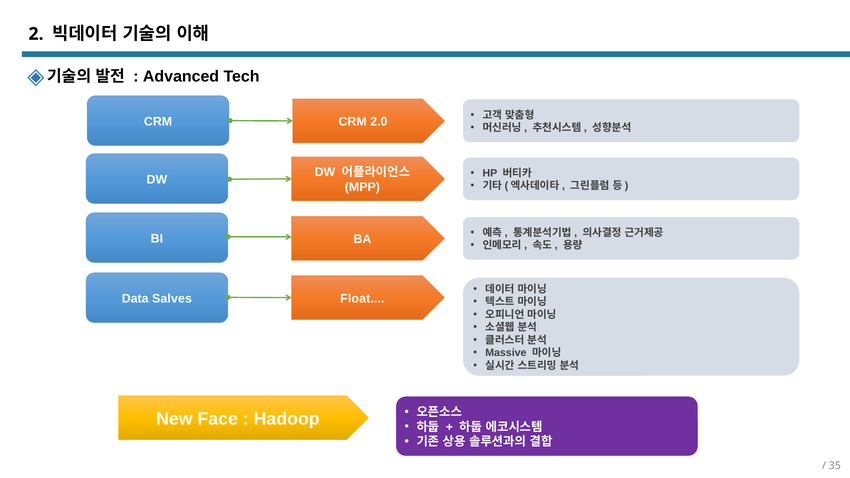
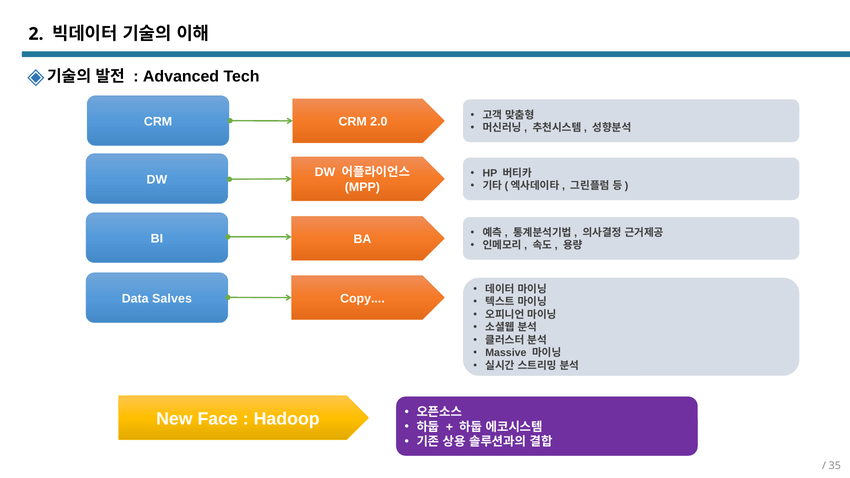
Float: Float -> Copy
